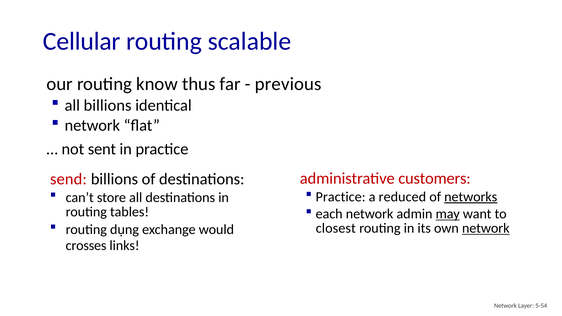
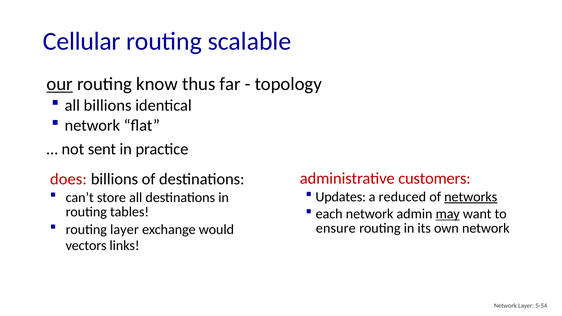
our underline: none -> present
previous: previous -> topology
send: send -> does
Practice at (341, 197): Practice -> Updates
routing dụng: dụng -> layer
closest: closest -> ensure
network at (486, 228) underline: present -> none
crosses: crosses -> vectors
